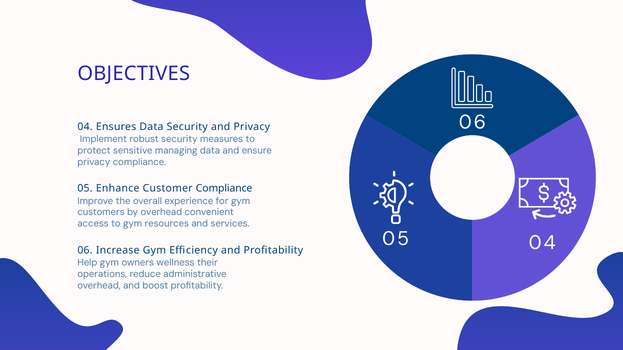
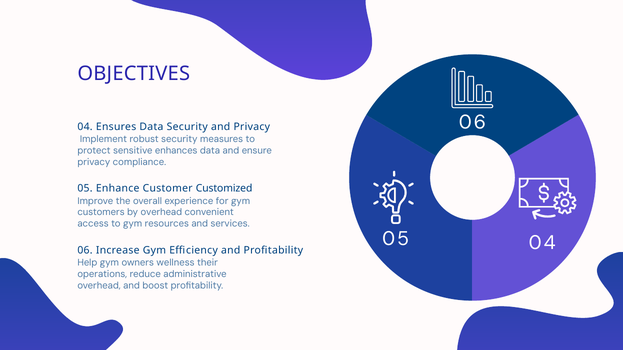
managing: managing -> enhances
Customer Compliance: Compliance -> Customized
